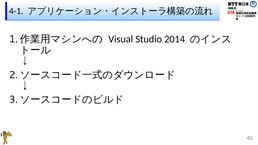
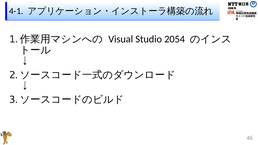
2014: 2014 -> 2054
